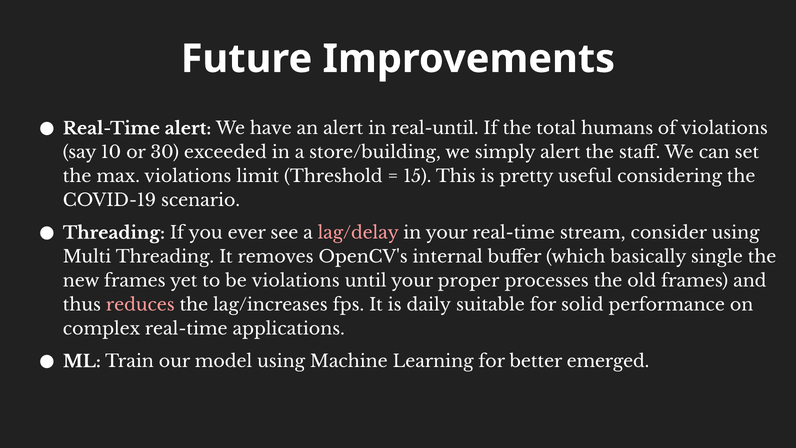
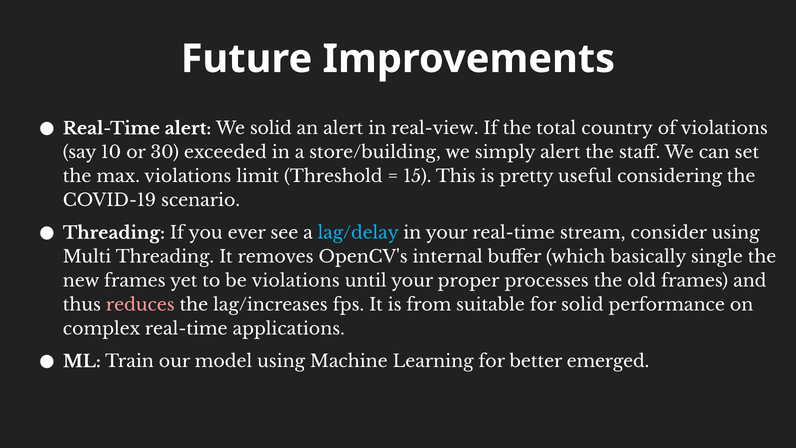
We have: have -> solid
real-until: real-until -> real-view
humans: humans -> country
lag/delay colour: pink -> light blue
daily: daily -> from
